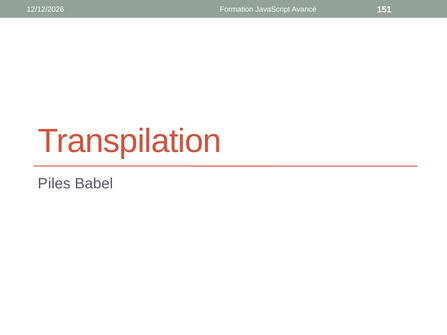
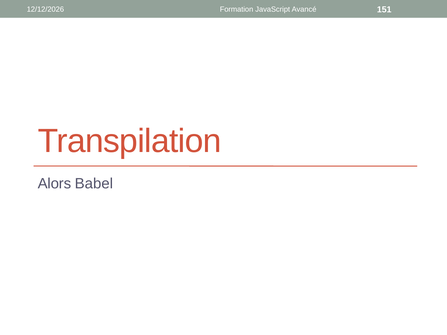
Piles: Piles -> Alors
